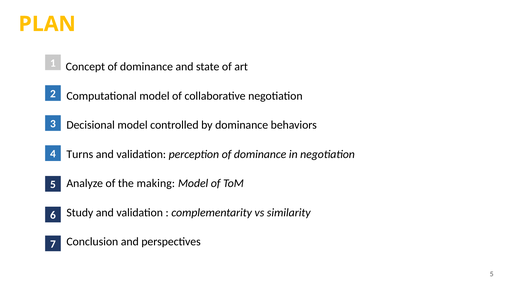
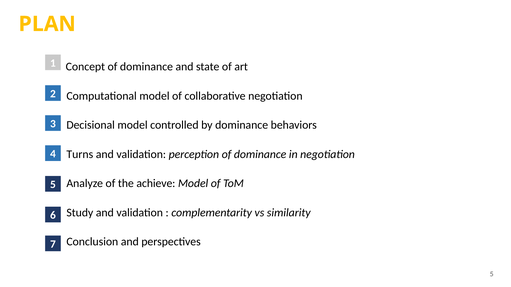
making: making -> achieve
